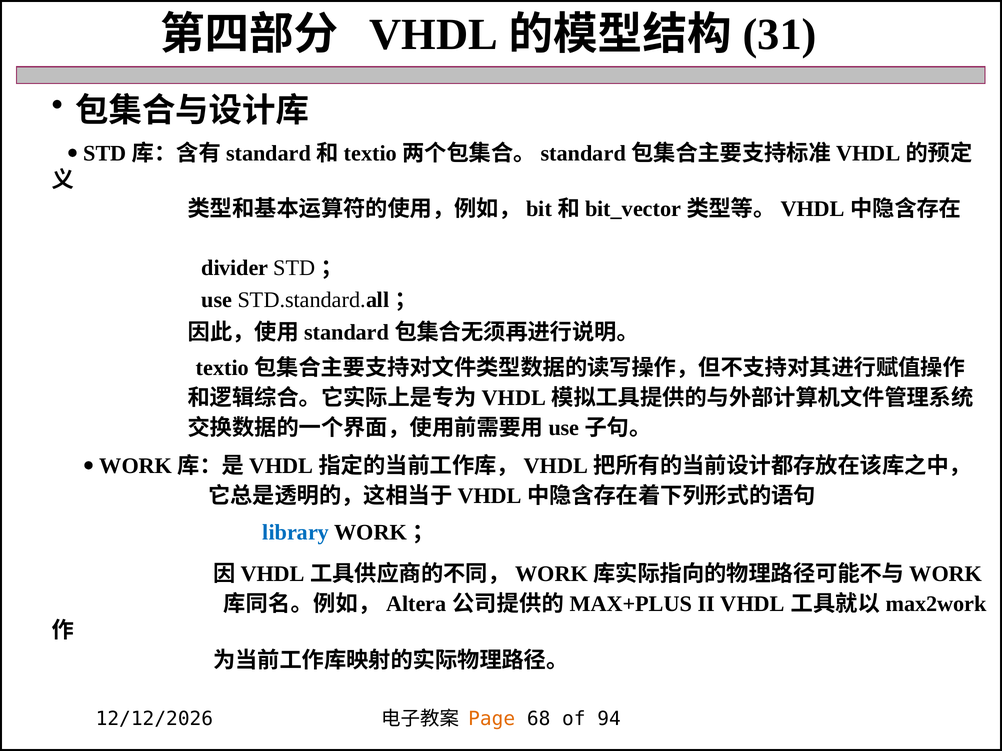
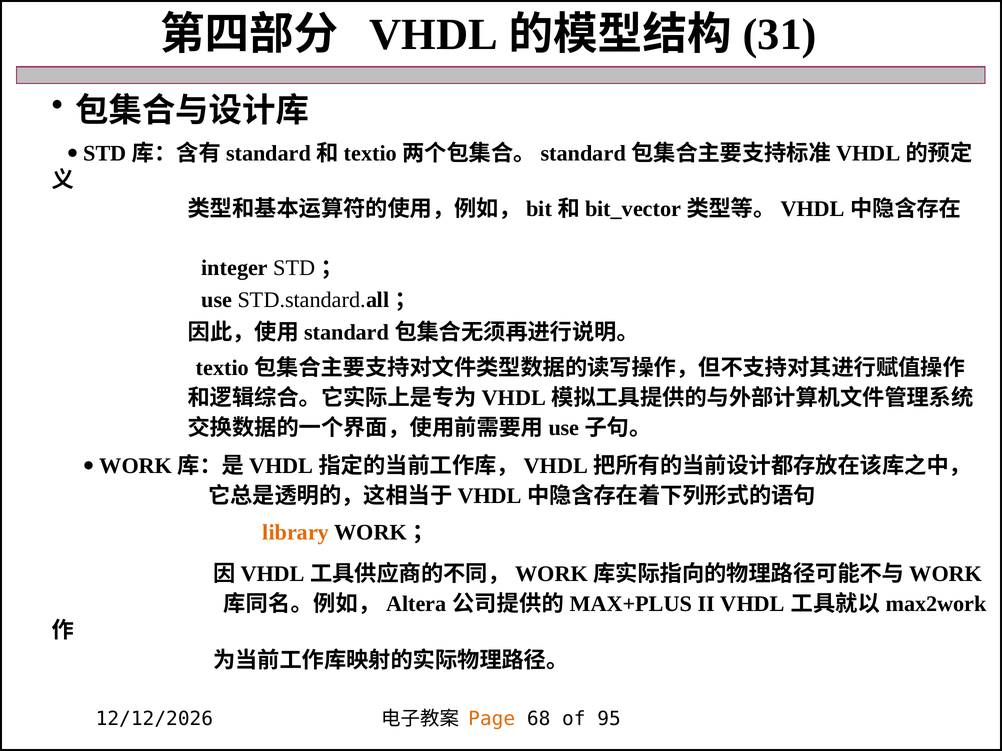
divider: divider -> integer
library colour: blue -> orange
94: 94 -> 95
